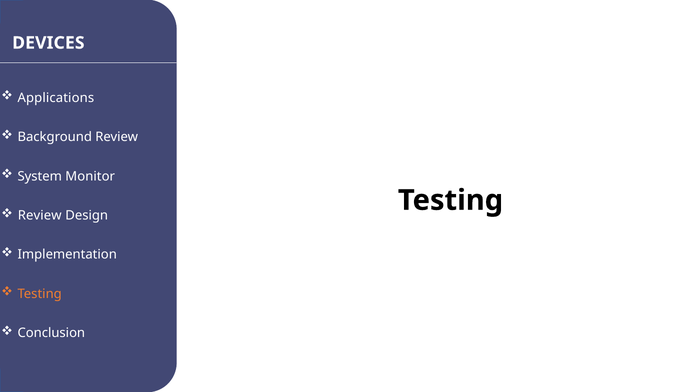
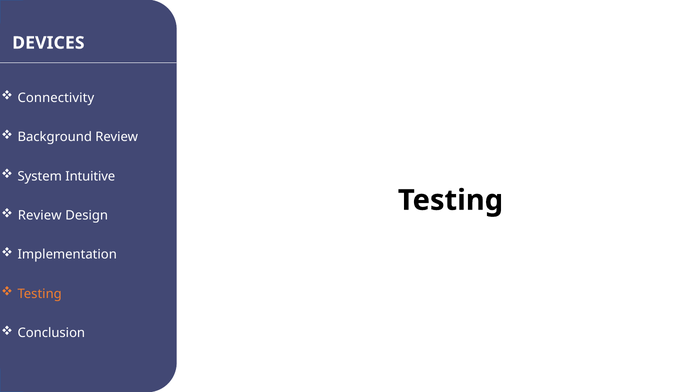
Applications: Applications -> Connectivity
Monitor: Monitor -> Intuitive
